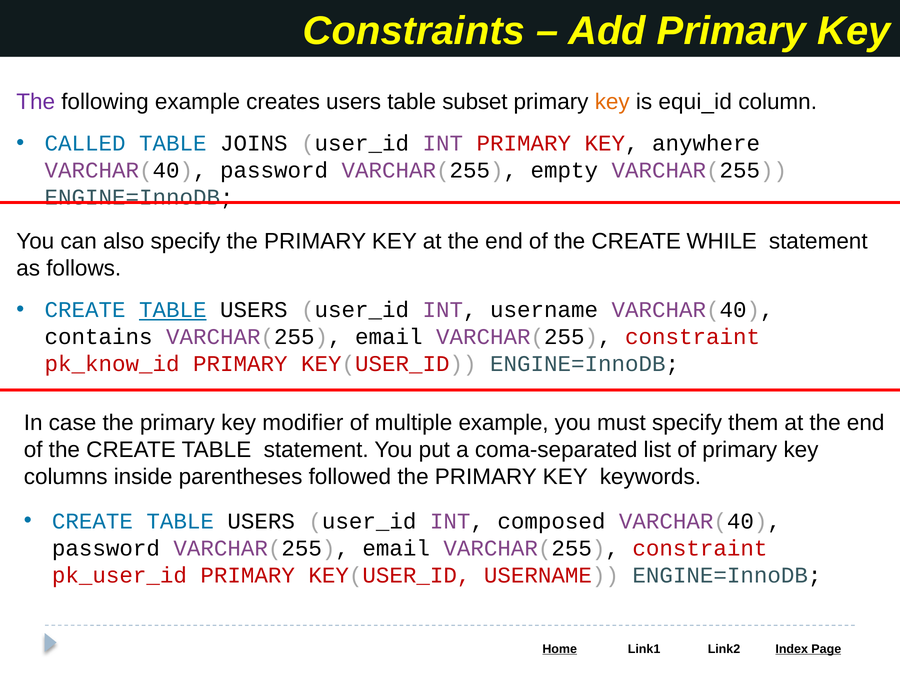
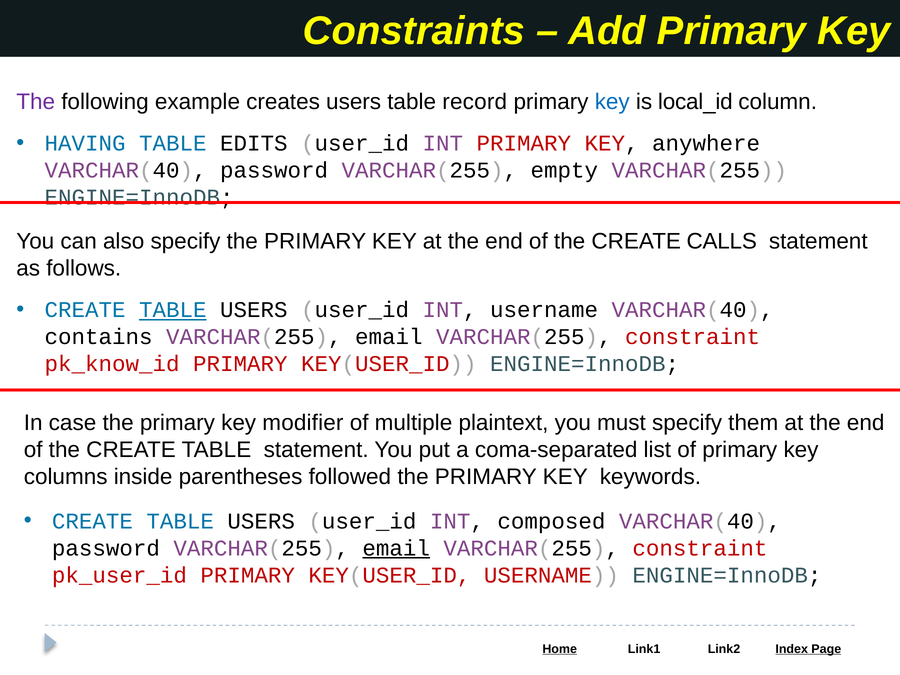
subset: subset -> record
key at (612, 102) colour: orange -> blue
equi_id: equi_id -> local_id
CALLED: CALLED -> HAVING
JOINS: JOINS -> EDITS
WHILE: WHILE -> CALLS
multiple example: example -> plaintext
email at (396, 548) underline: none -> present
